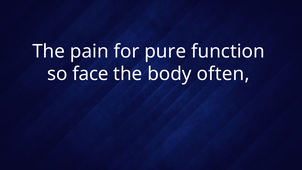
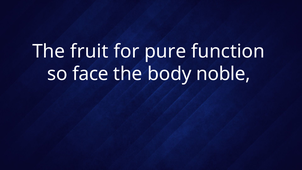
pain: pain -> fruit
often: often -> noble
